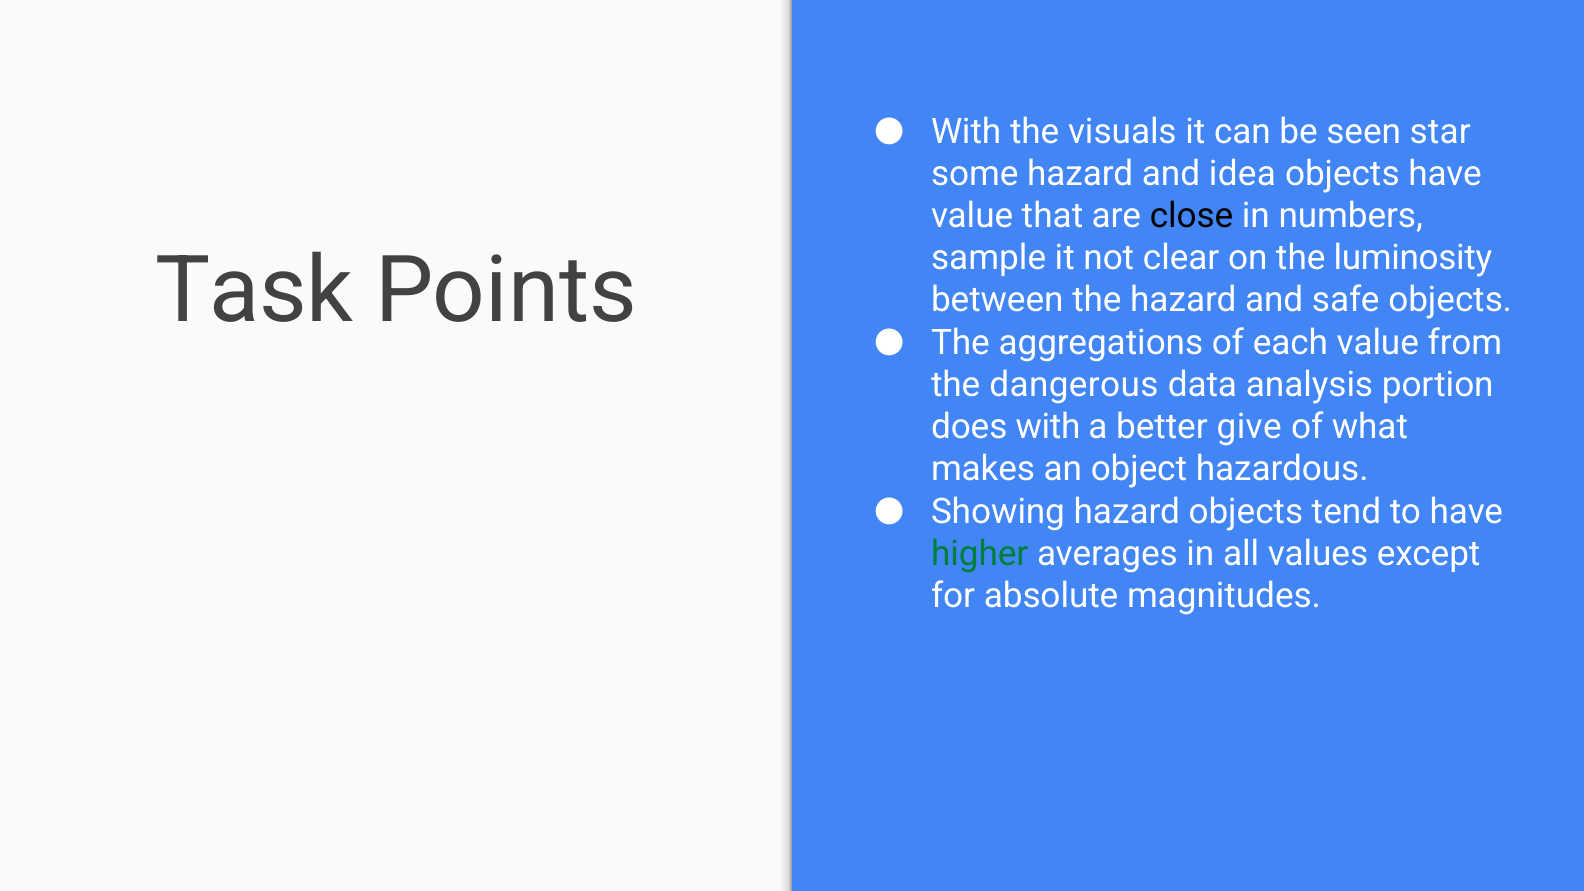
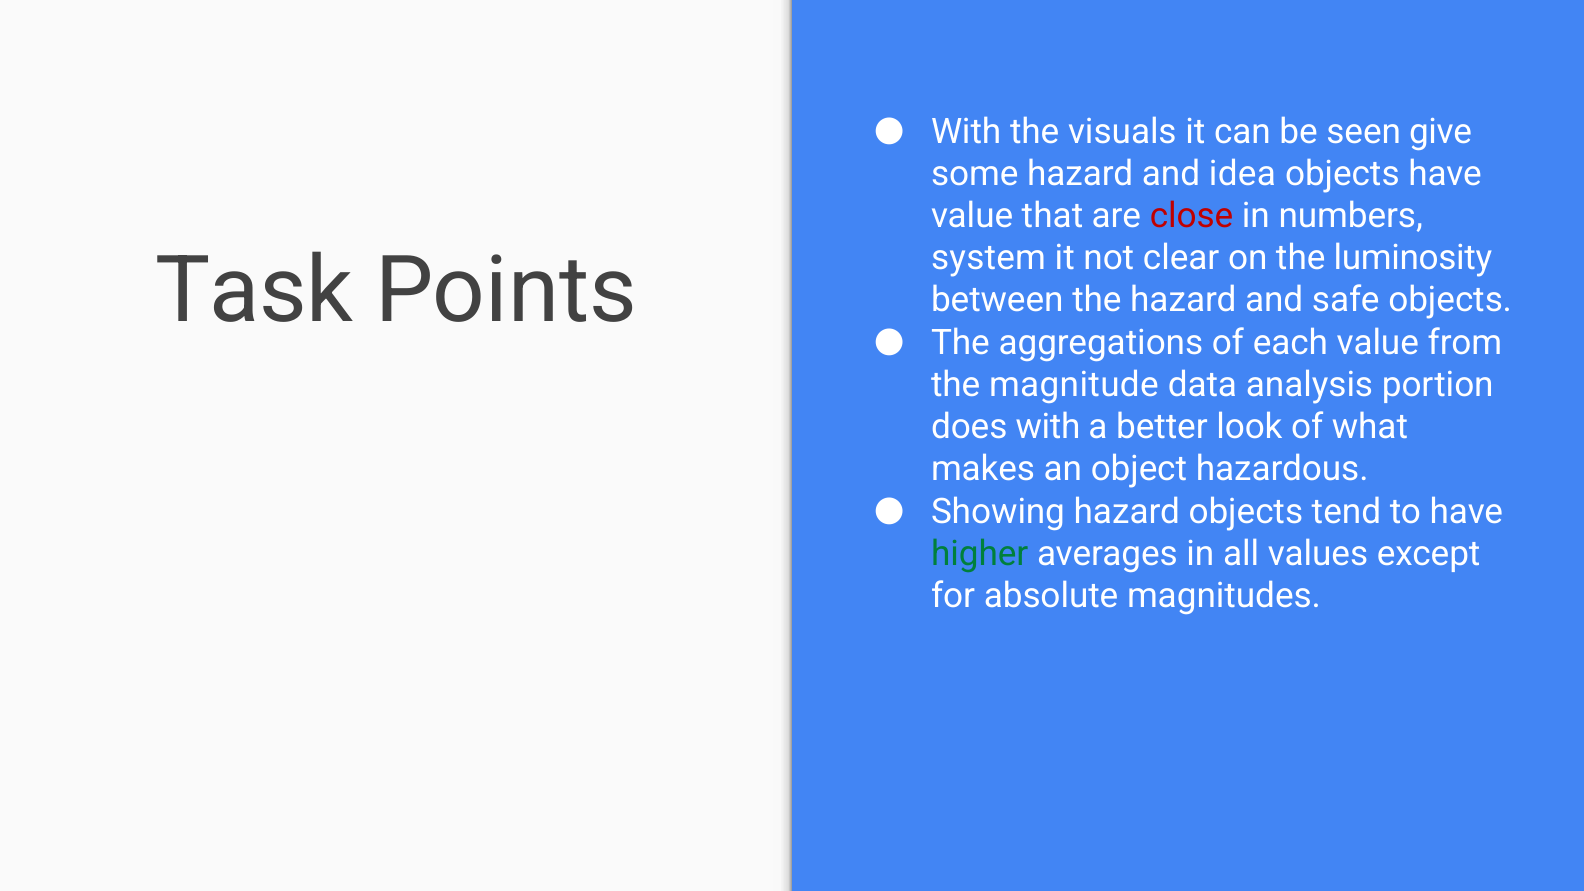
star: star -> give
close colour: black -> red
sample: sample -> system
dangerous: dangerous -> magnitude
give: give -> look
